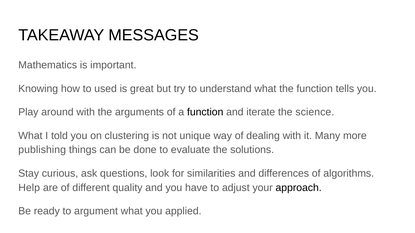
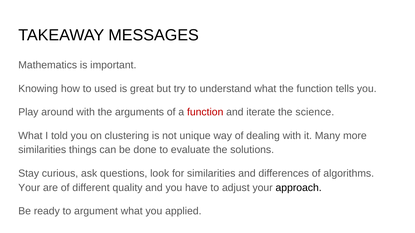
function at (205, 112) colour: black -> red
publishing at (42, 150): publishing -> similarities
Help at (29, 188): Help -> Your
